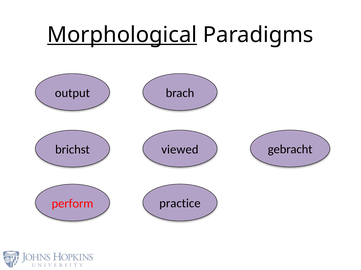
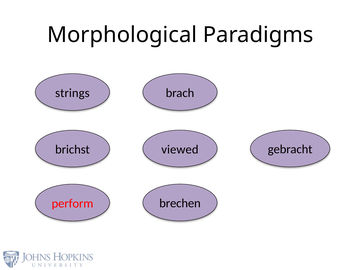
Morphological underline: present -> none
output: output -> strings
practice: practice -> brechen
